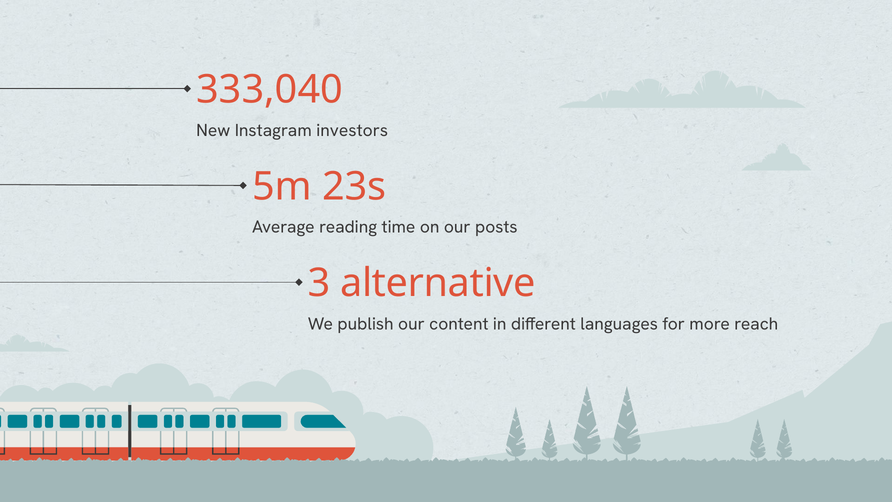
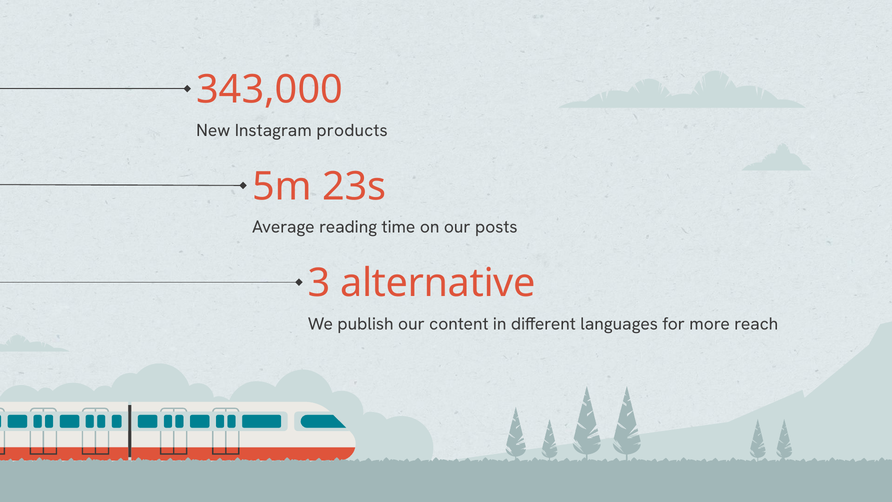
333,040: 333,040 -> 343,000
investors: investors -> products
